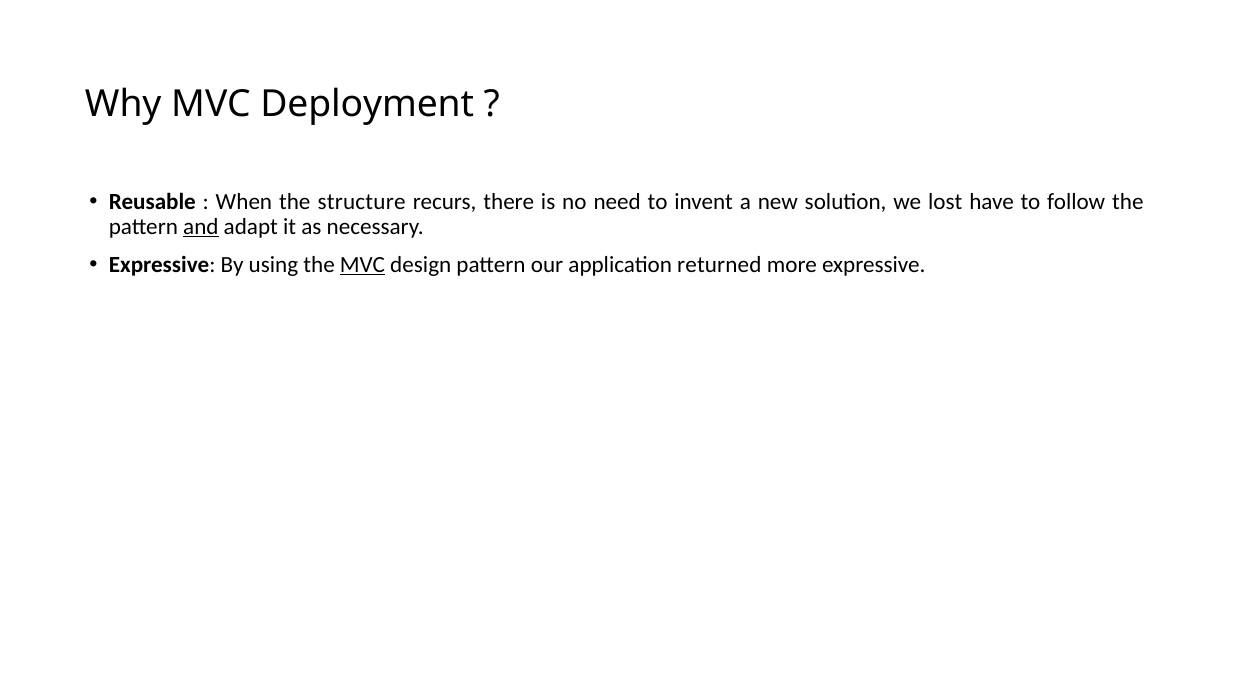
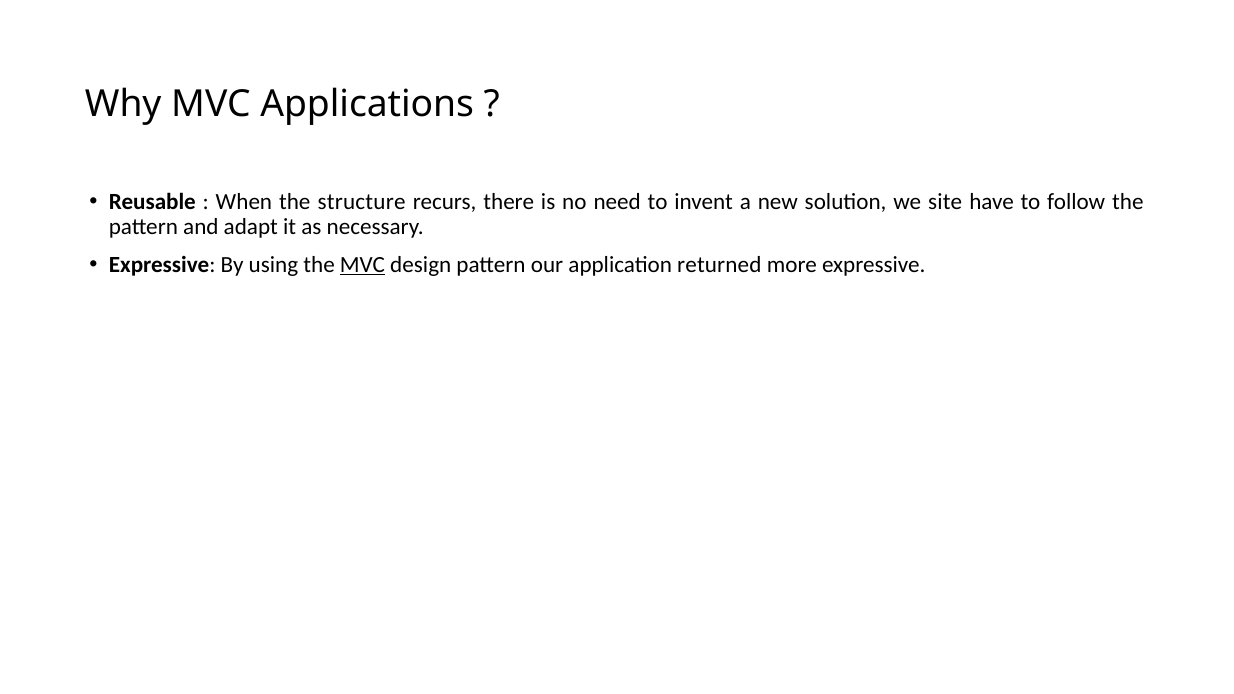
Deployment: Deployment -> Applications
lost: lost -> site
and underline: present -> none
